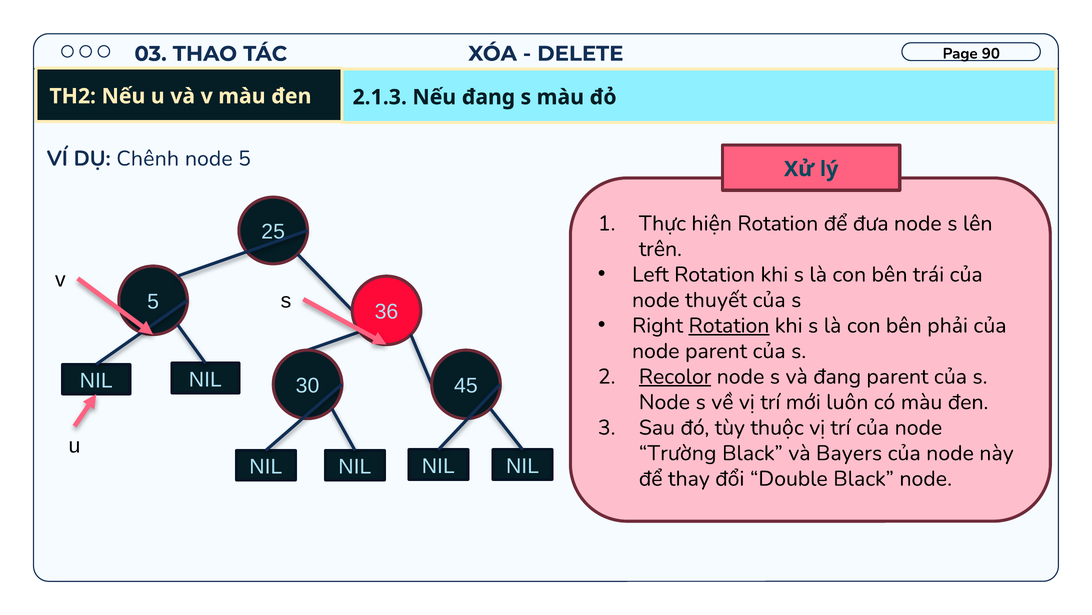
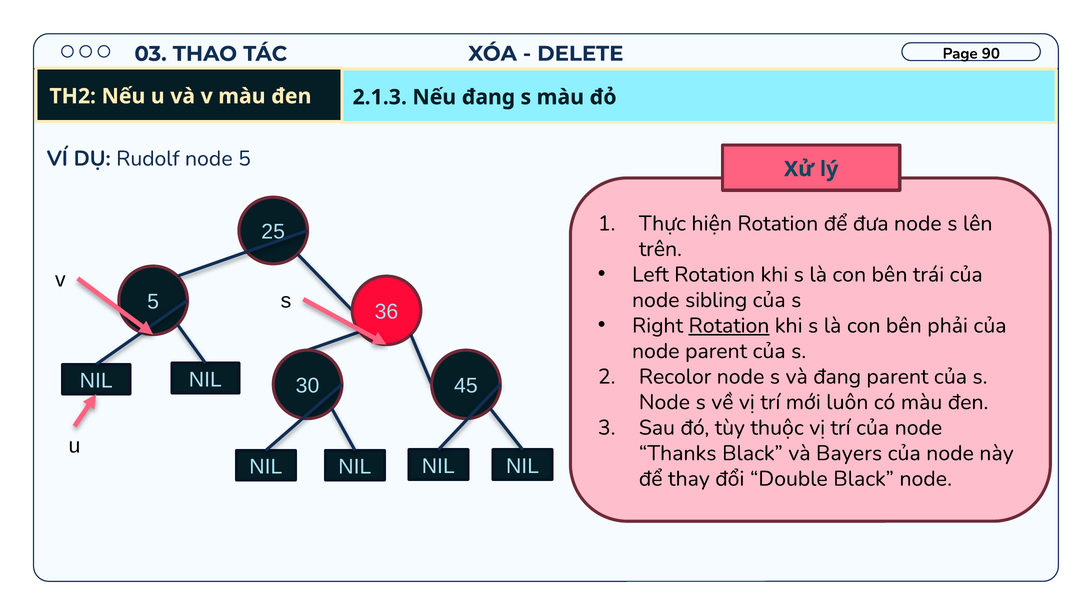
Chênh: Chênh -> Rudolf
thuyết: thuyết -> sibling
Recolor underline: present -> none
Trường: Trường -> Thanks
